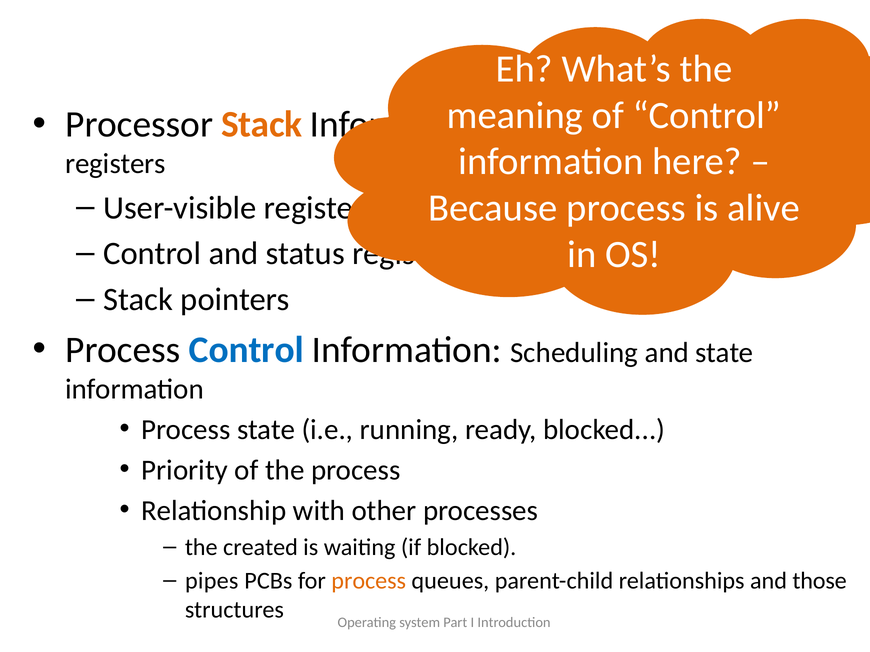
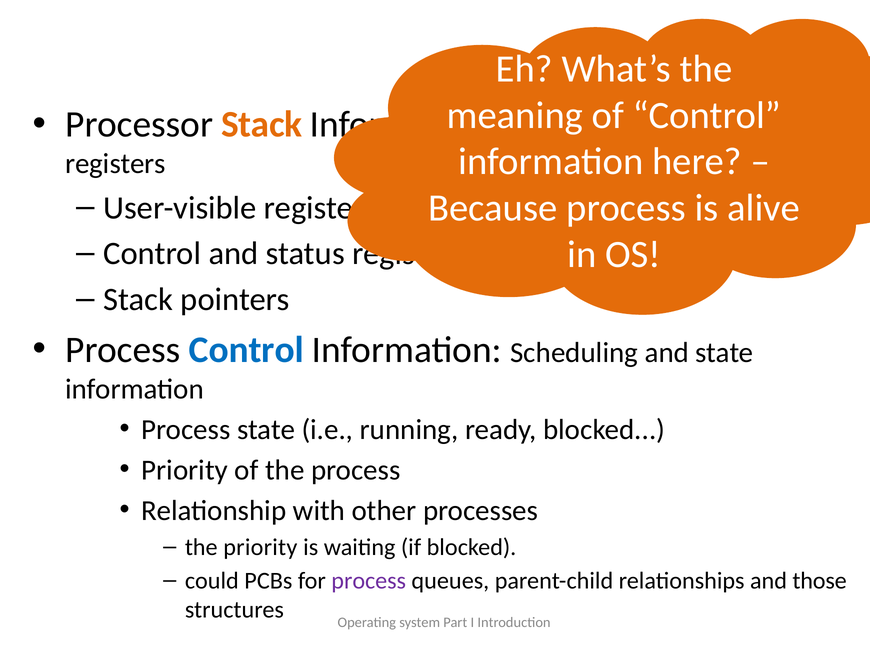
the created: created -> priority
pipes: pipes -> could
process at (369, 581) colour: orange -> purple
